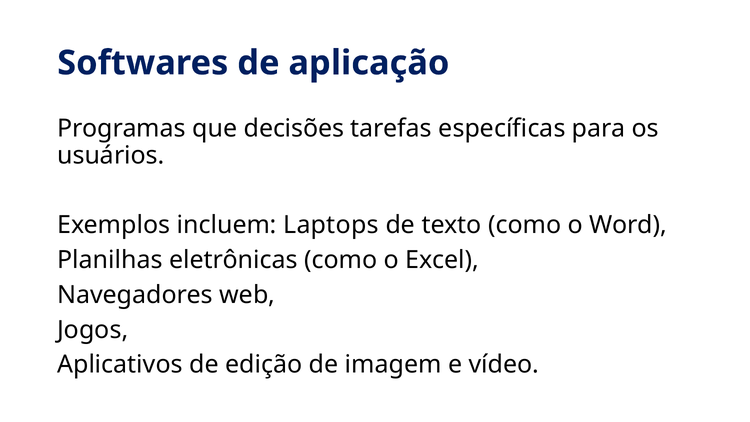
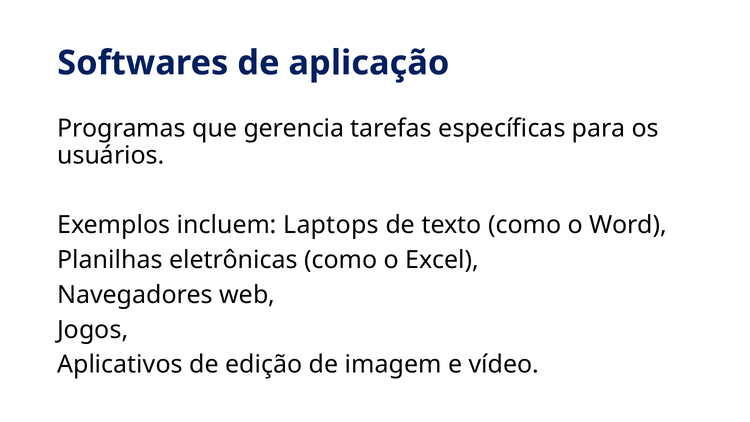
decisões: decisões -> gerencia
